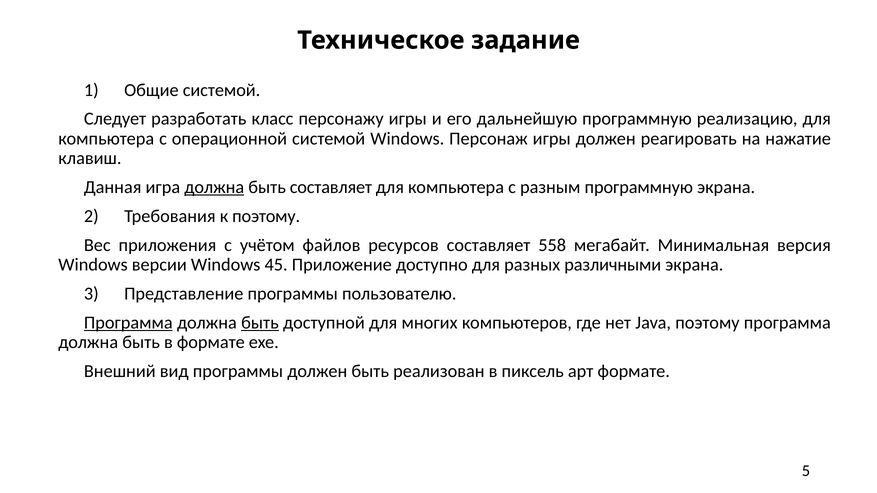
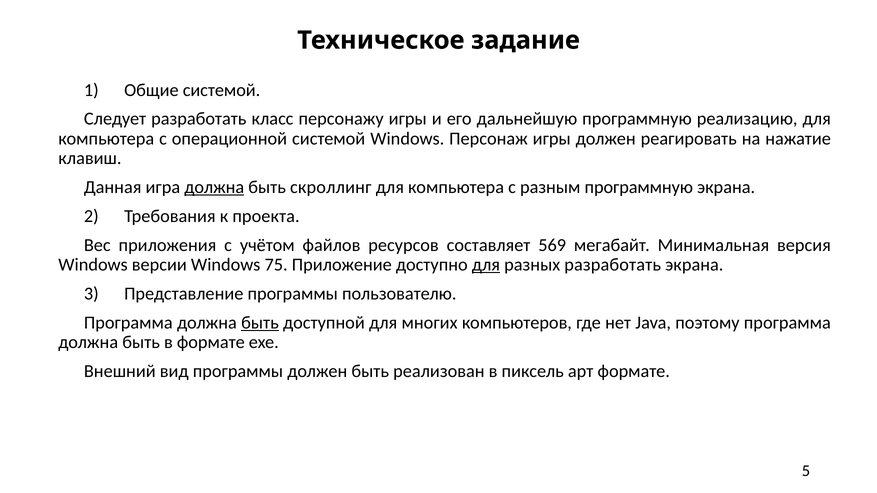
быть составляет: составляет -> скроллинг
к поэтому: поэтому -> проекта
558: 558 -> 569
45: 45 -> 75
для at (486, 265) underline: none -> present
разных различными: различными -> разработать
Программа at (128, 323) underline: present -> none
